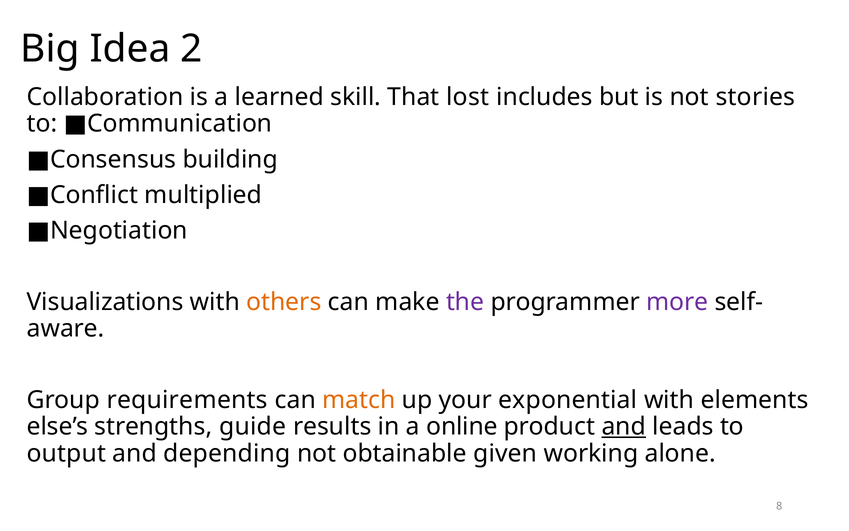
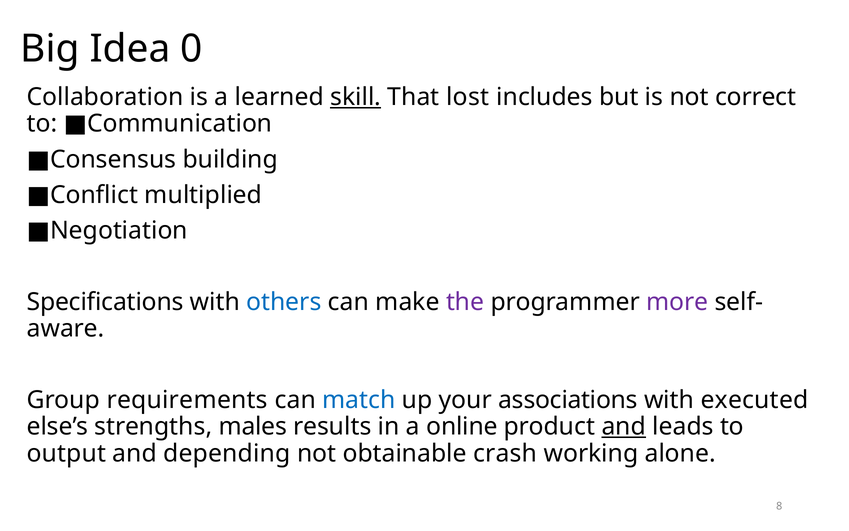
2: 2 -> 0
skill underline: none -> present
stories: stories -> correct
Visualizations: Visualizations -> Specifications
others colour: orange -> blue
match colour: orange -> blue
exponential: exponential -> associations
elements: elements -> executed
guide: guide -> males
given: given -> crash
